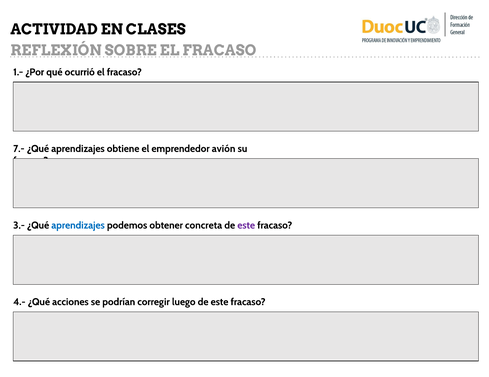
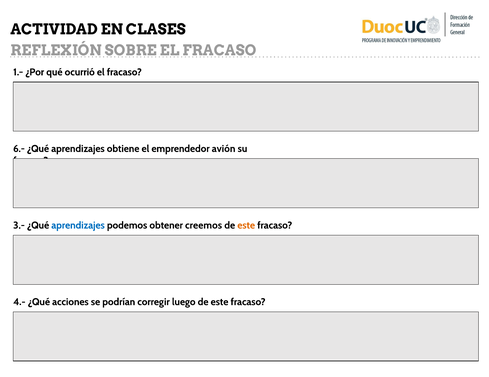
7.-: 7.- -> 6.-
concreta: concreta -> creemos
este at (246, 225) colour: purple -> orange
